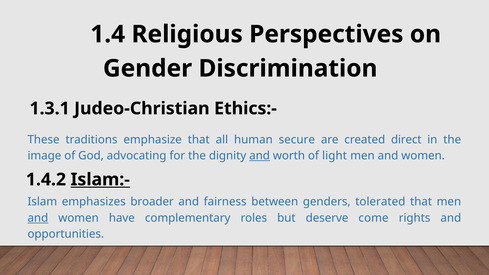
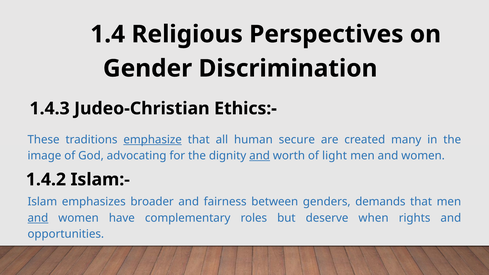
1.3.1: 1.3.1 -> 1.4.3
emphasize underline: none -> present
direct: direct -> many
Islam:- underline: present -> none
tolerated: tolerated -> demands
come: come -> when
